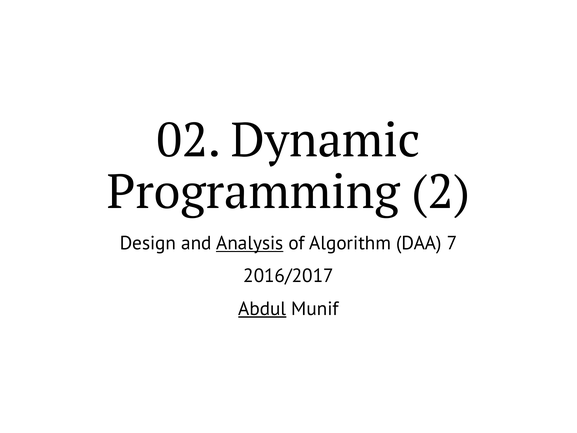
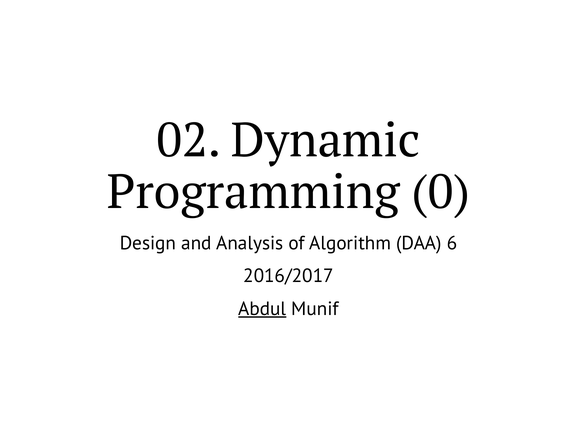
2: 2 -> 0
Analysis underline: present -> none
7: 7 -> 6
